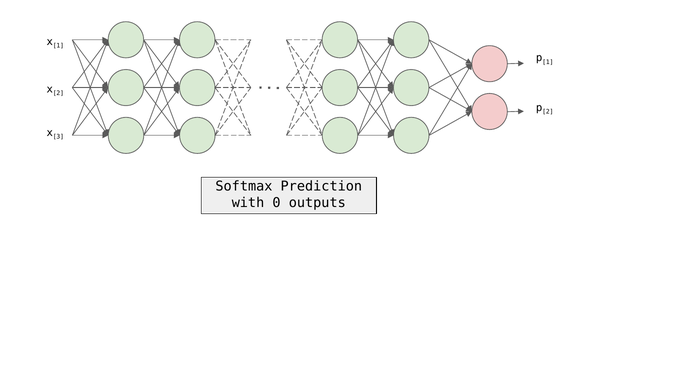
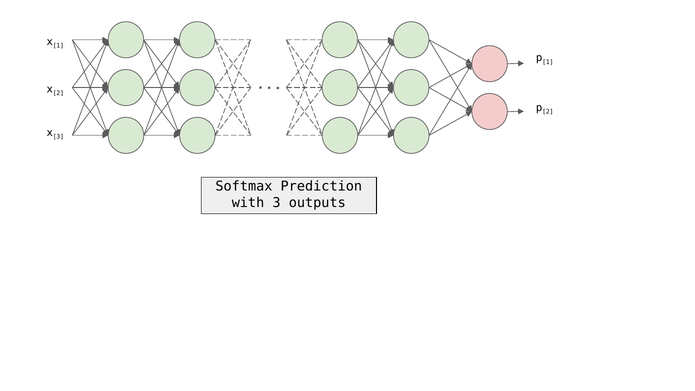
with 0: 0 -> 3
